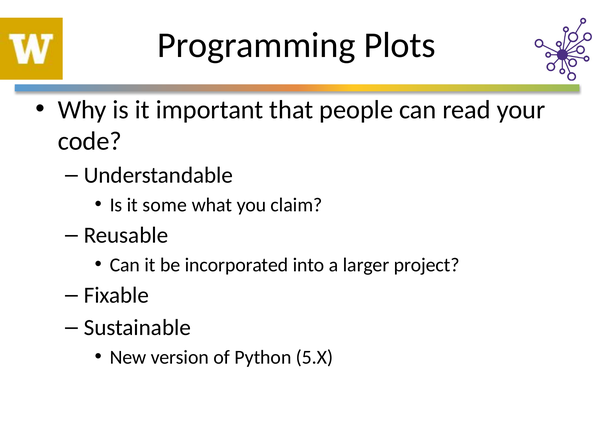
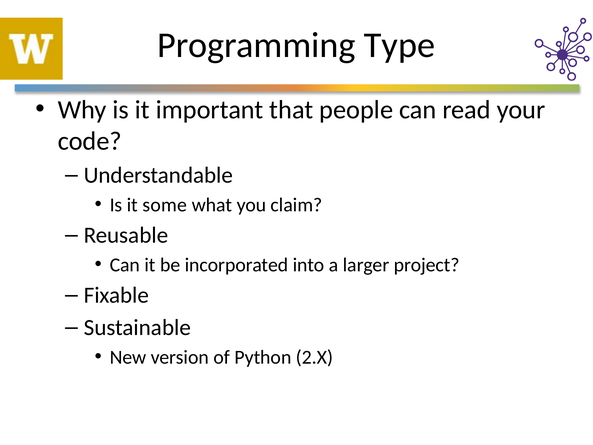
Plots: Plots -> Type
5.X: 5.X -> 2.X
